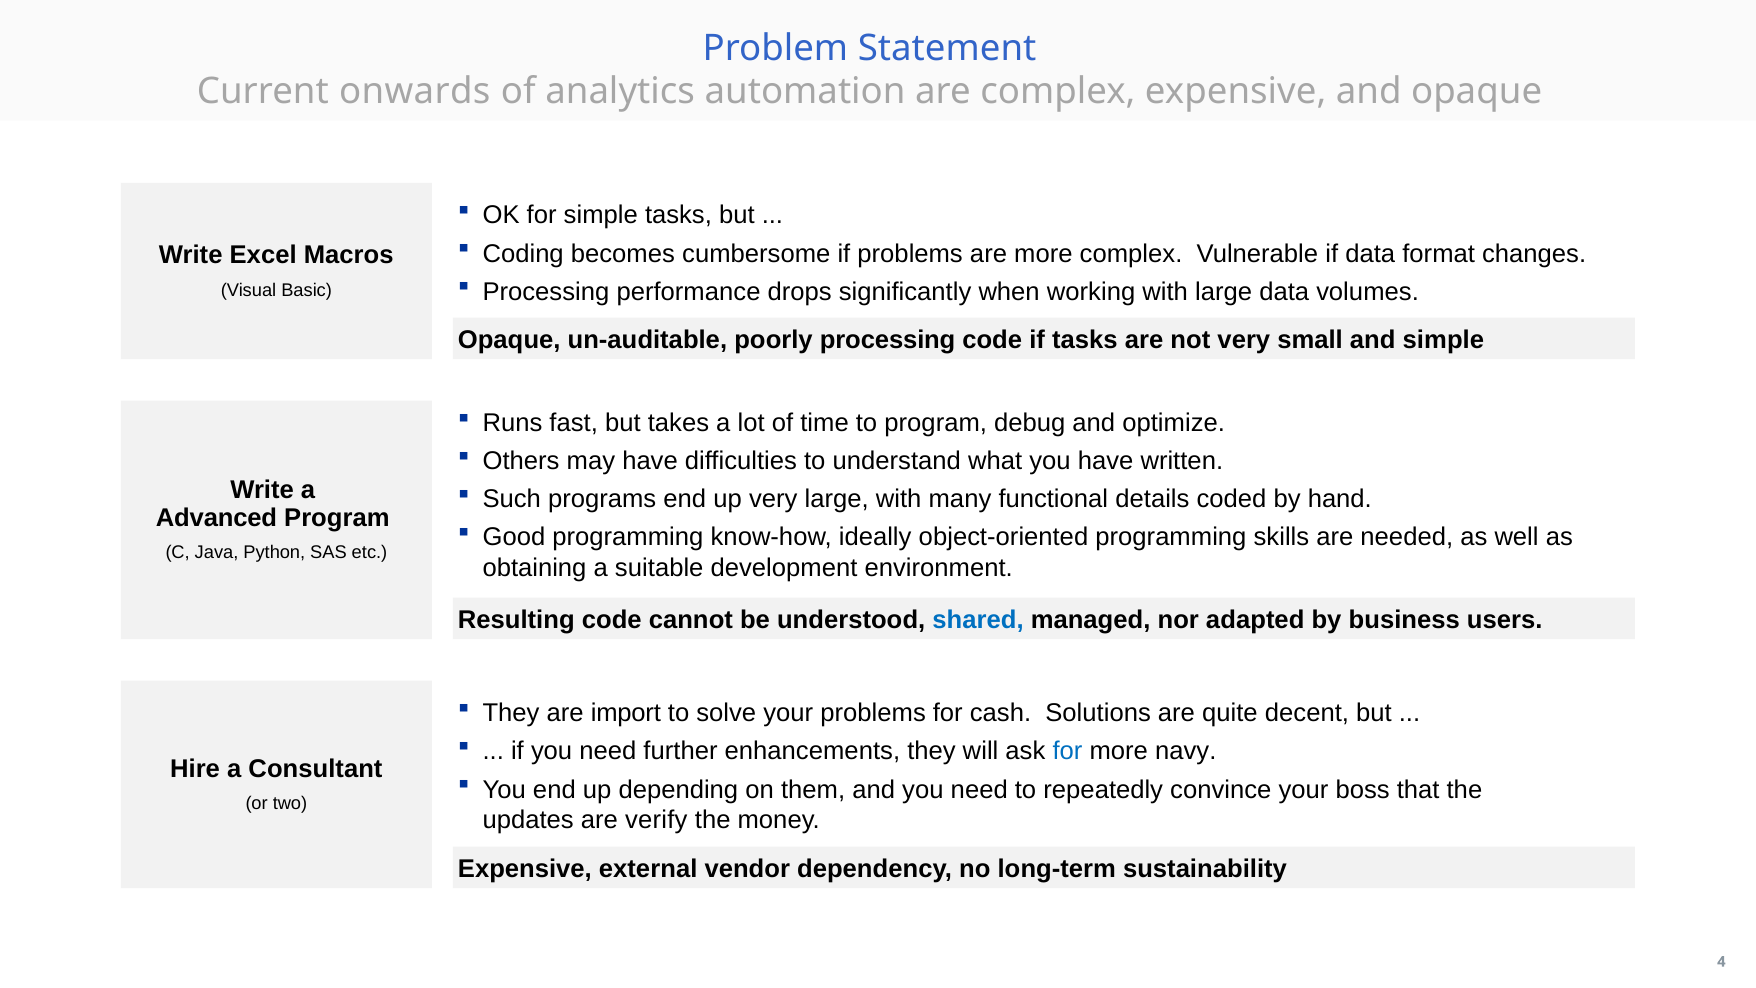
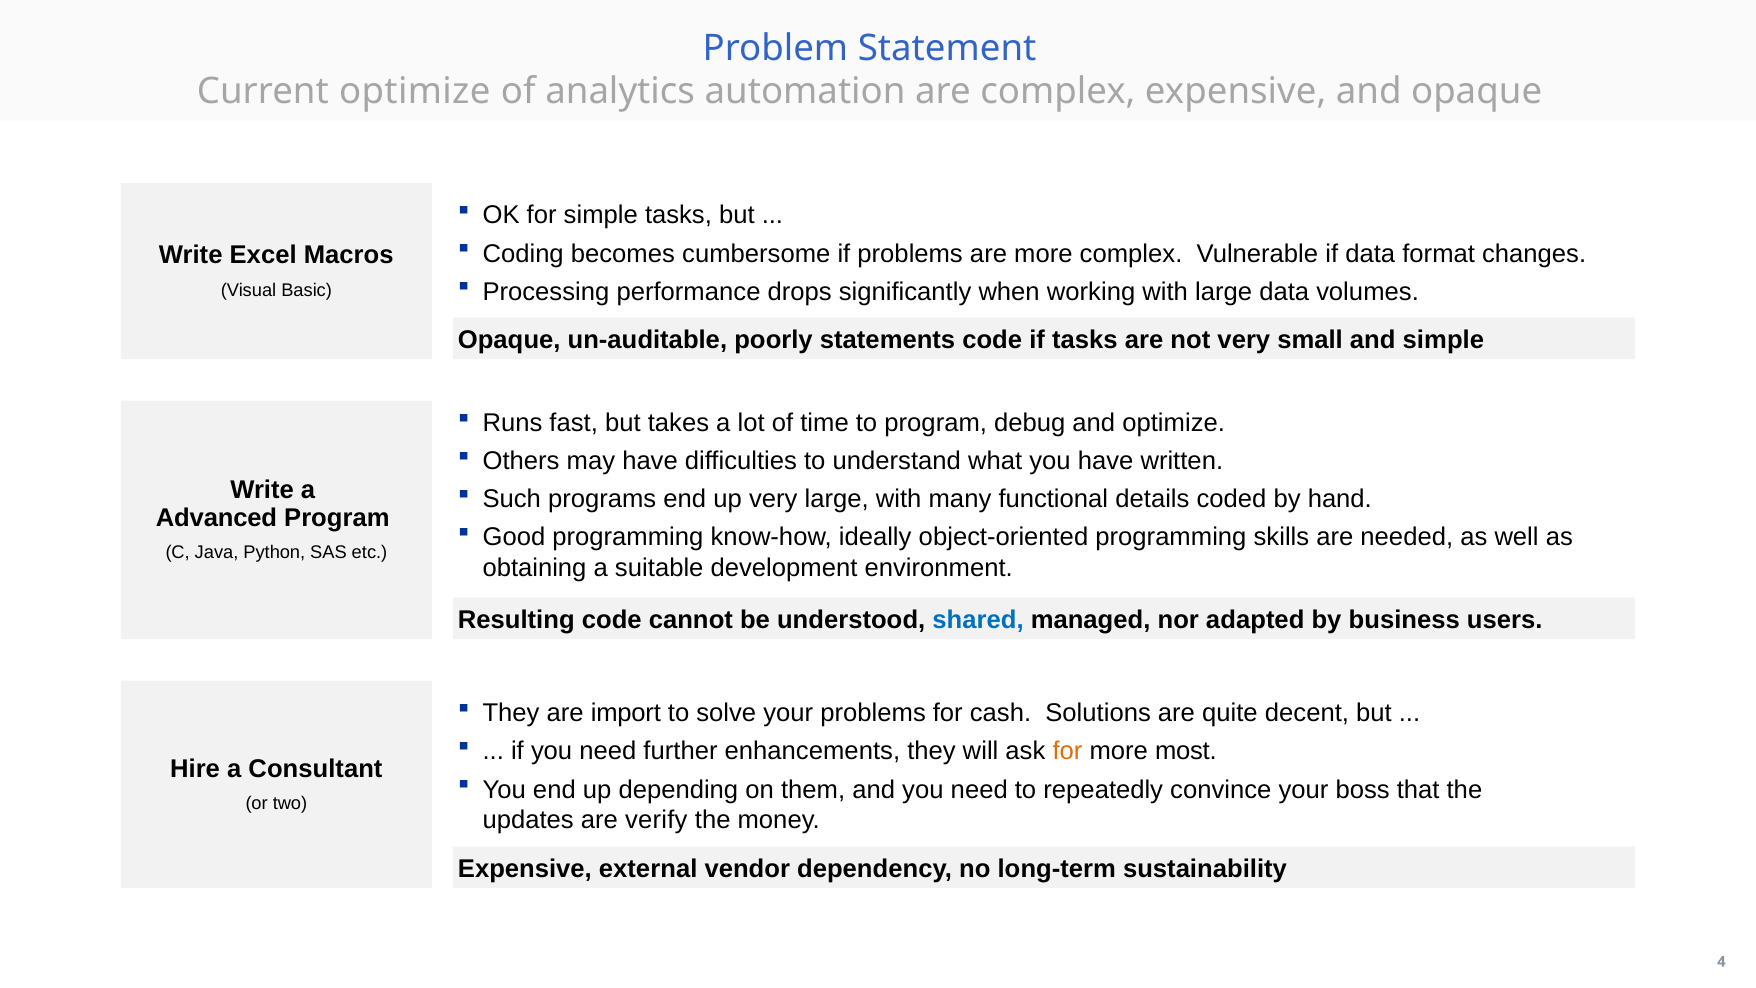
Current onwards: onwards -> optimize
poorly processing: processing -> statements
for at (1067, 751) colour: blue -> orange
navy: navy -> most
